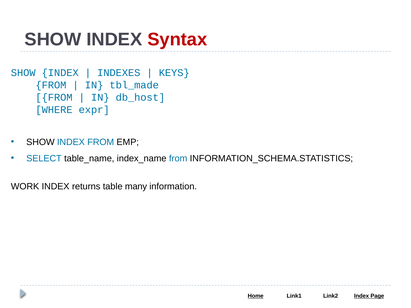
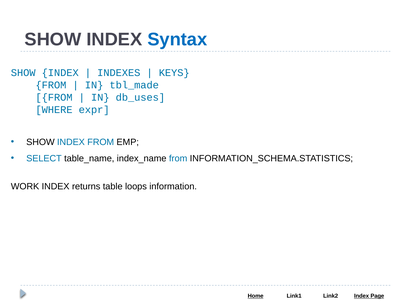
Syntax colour: red -> blue
db_host: db_host -> db_uses
many: many -> loops
